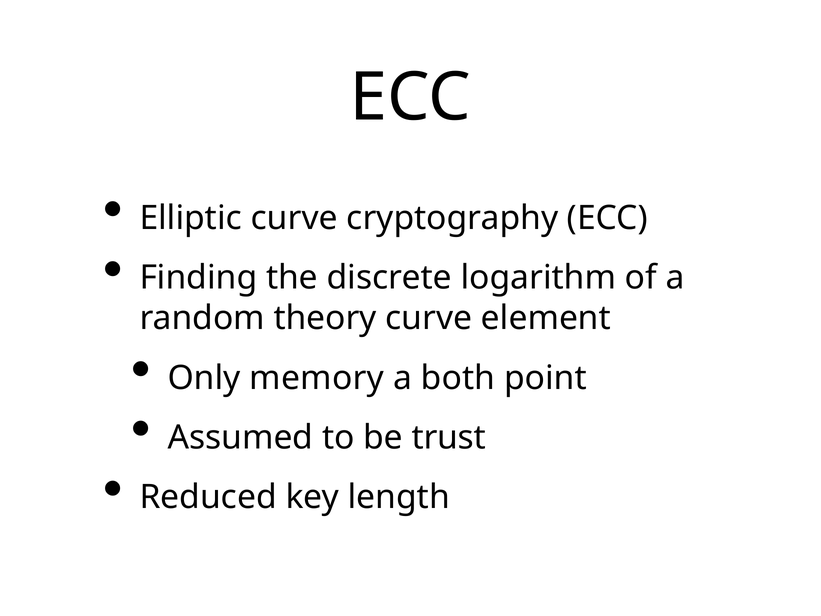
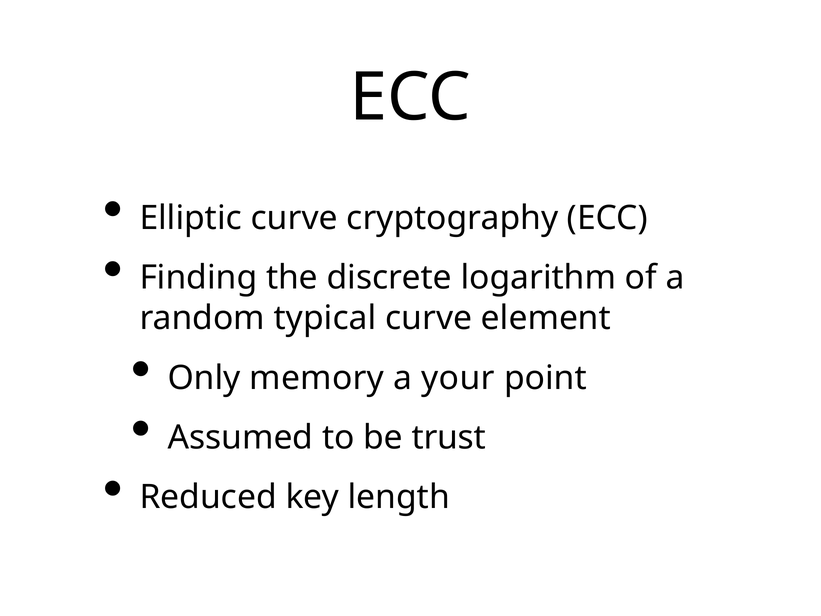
theory: theory -> typical
both: both -> your
